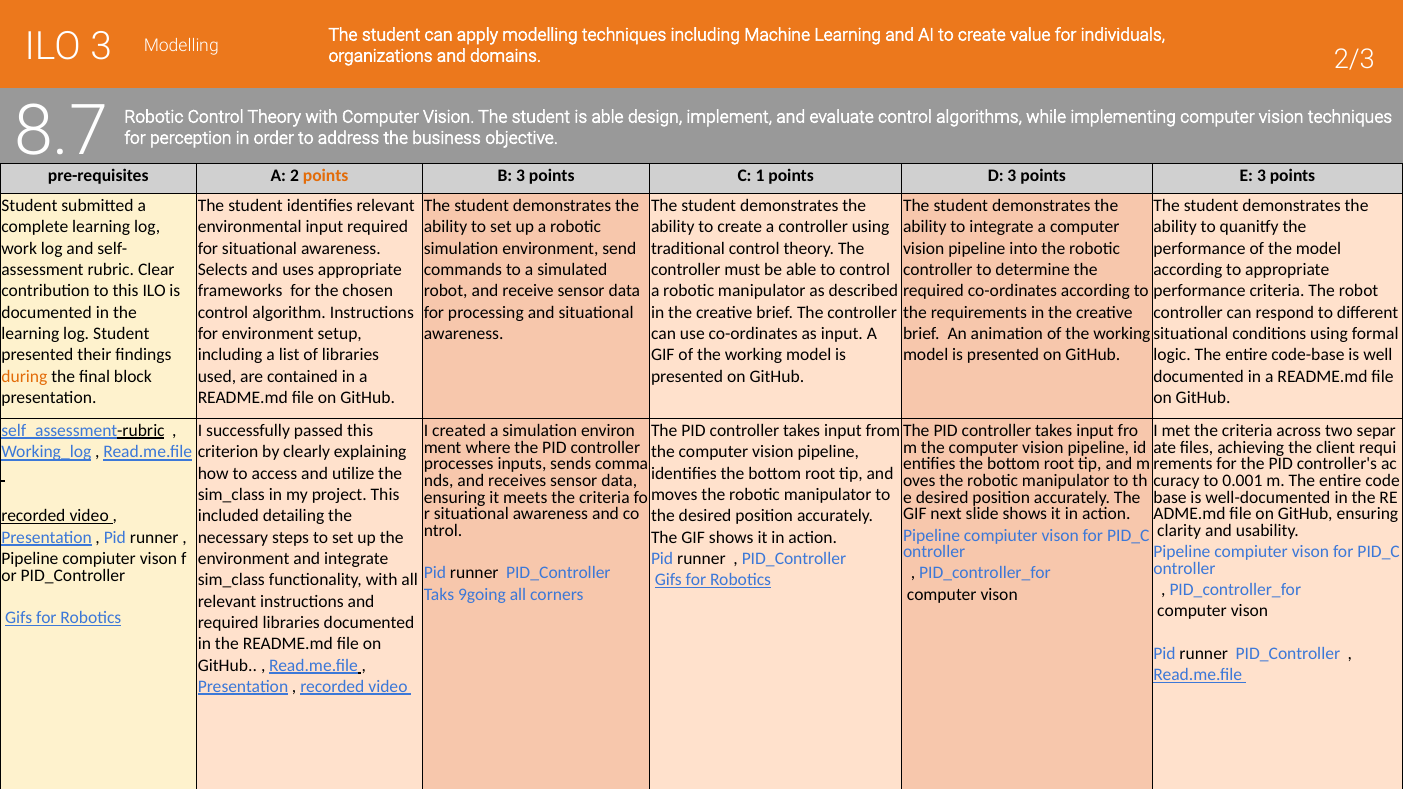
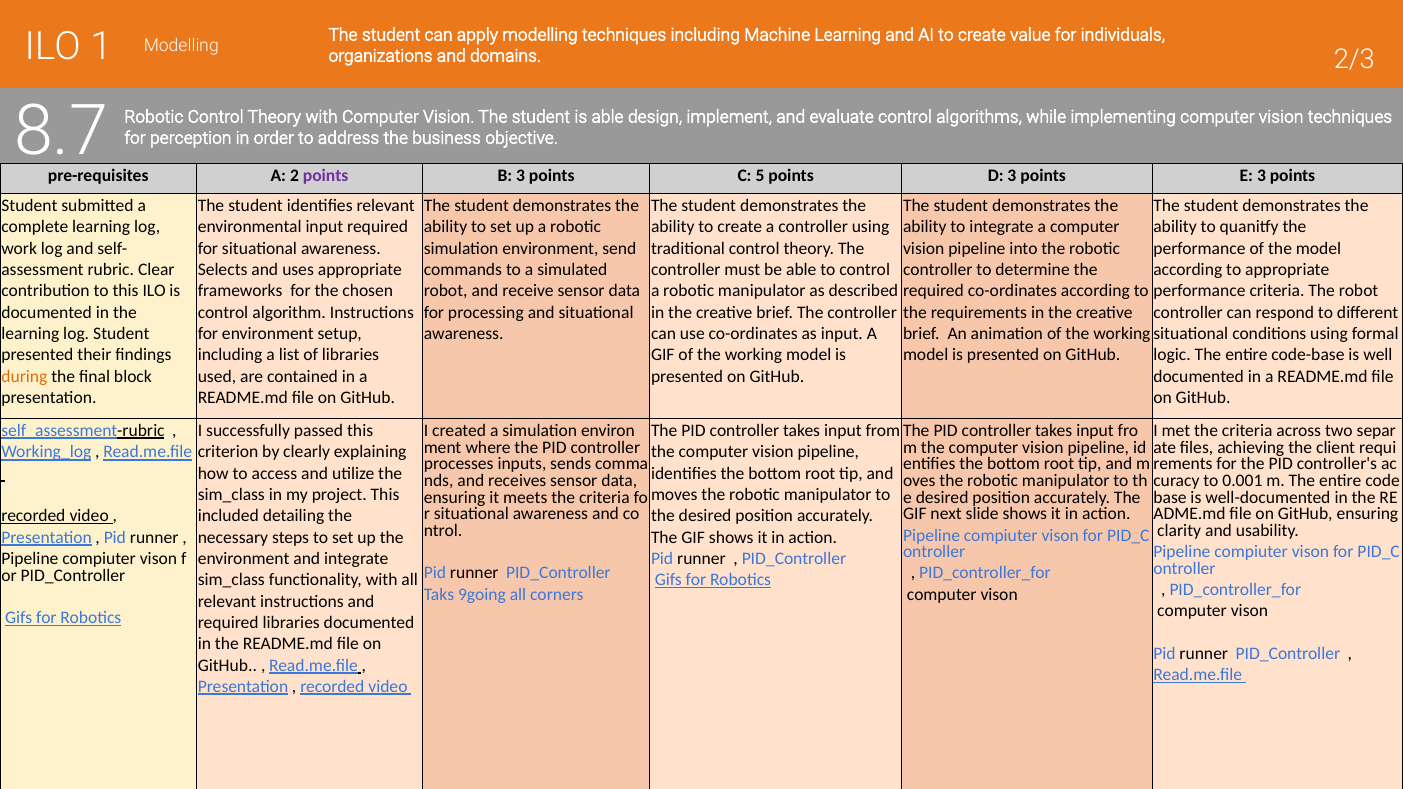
ILO 3: 3 -> 1
points at (326, 176) colour: orange -> purple
1: 1 -> 5
